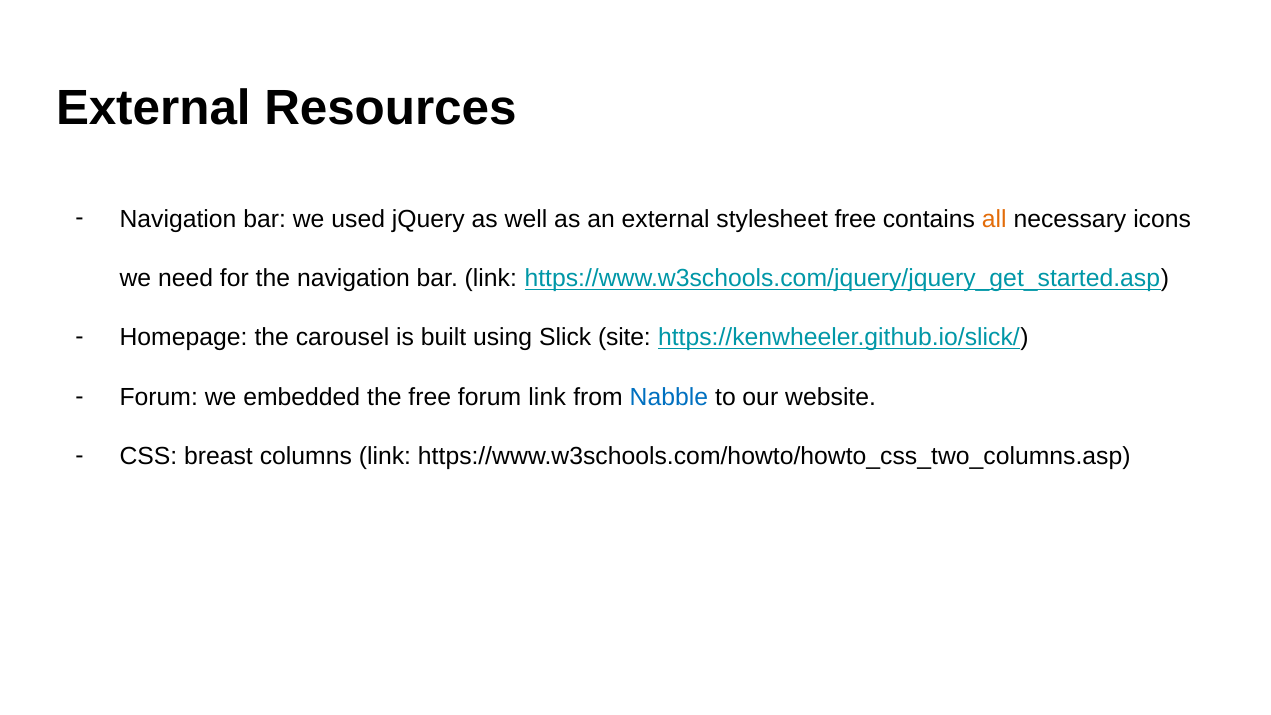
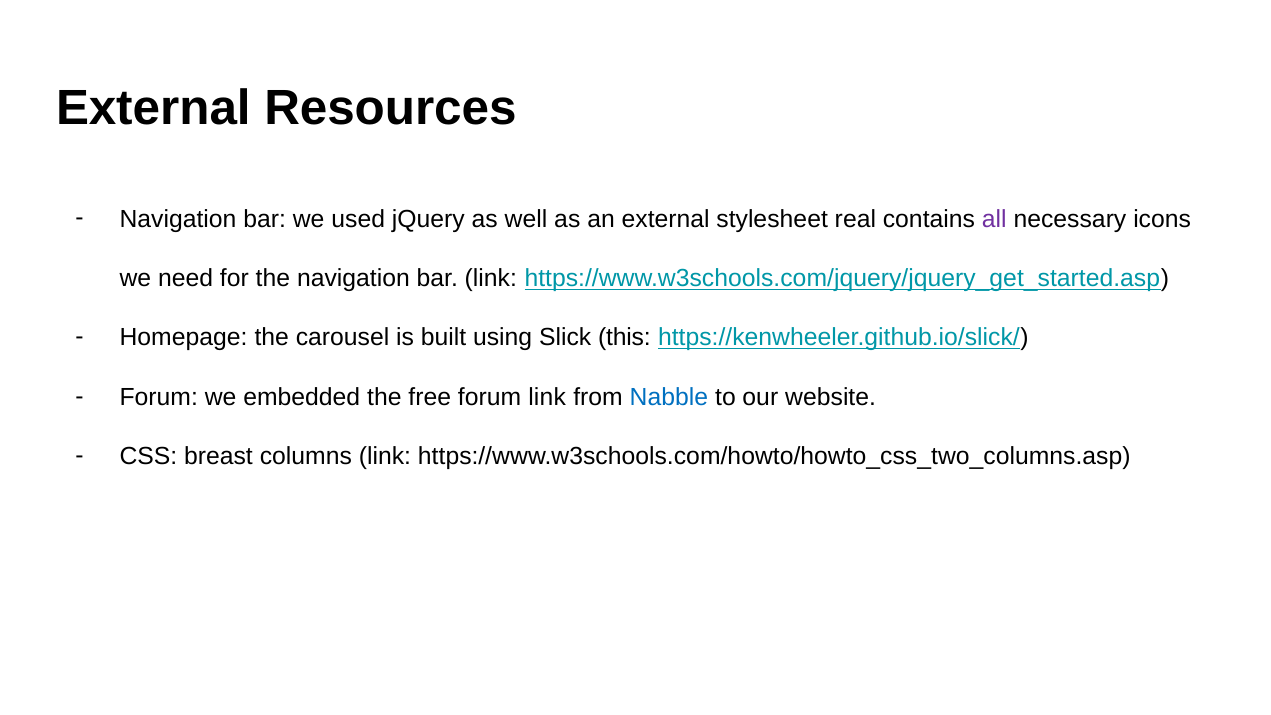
stylesheet free: free -> real
all colour: orange -> purple
site: site -> this
